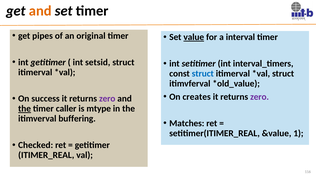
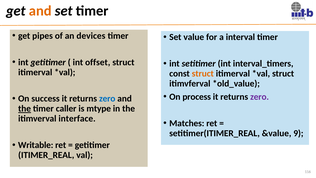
original: original -> devices
value underline: present -> none
setsid: setsid -> offset
struct at (203, 73) colour: blue -> orange
creates: creates -> process
zero at (107, 99) colour: purple -> blue
buffering: buffering -> interface
1: 1 -> 9
Checked: Checked -> Writable
